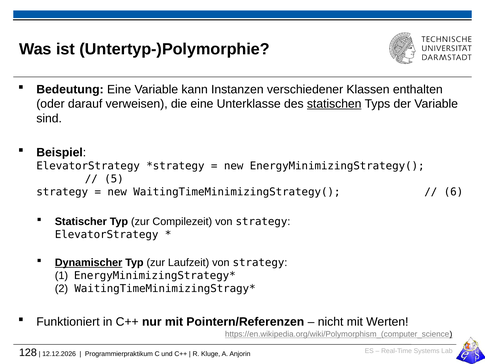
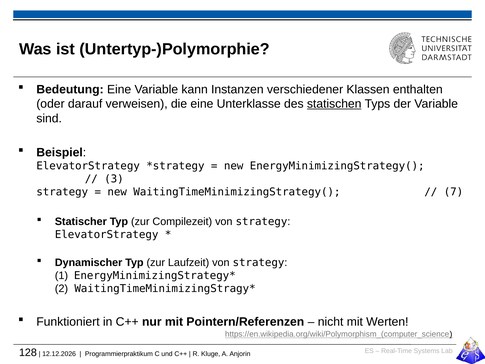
5: 5 -> 3
6: 6 -> 7
Dynamischer underline: present -> none
